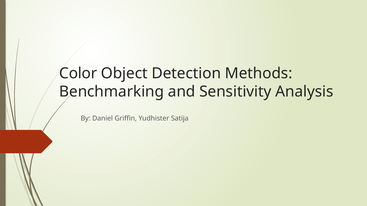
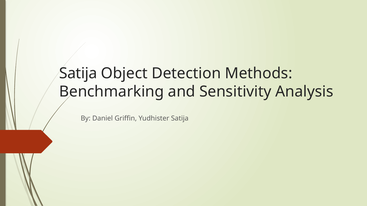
Color at (78, 73): Color -> Satija
